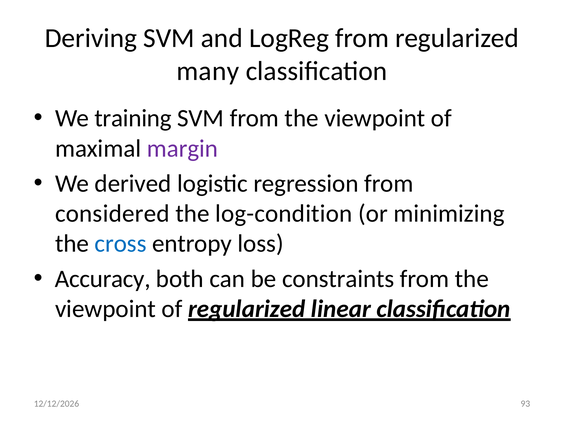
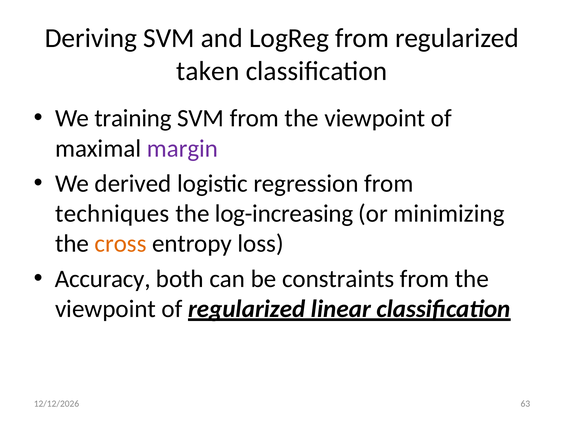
many: many -> taken
considered: considered -> techniques
log-condition: log-condition -> log-increasing
cross colour: blue -> orange
93: 93 -> 63
